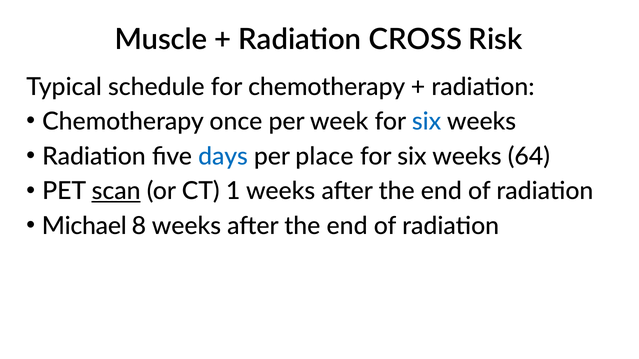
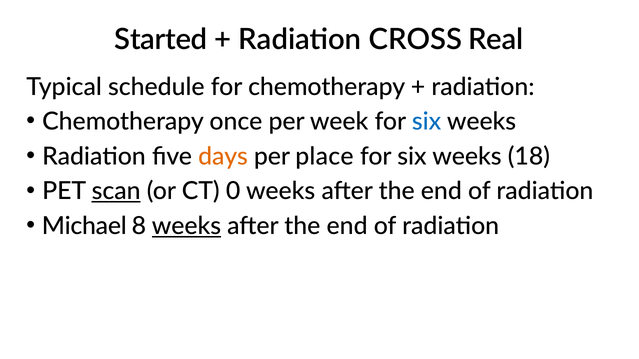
Muscle: Muscle -> Started
Risk: Risk -> Real
days colour: blue -> orange
64: 64 -> 18
1: 1 -> 0
weeks at (186, 226) underline: none -> present
